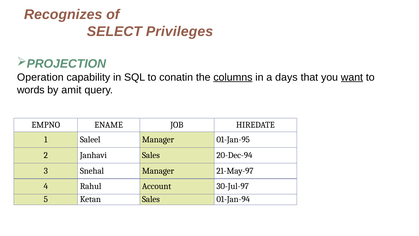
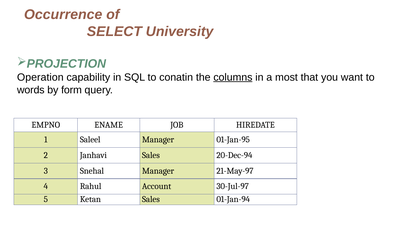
Recognizes: Recognizes -> Occurrence
Privileges: Privileges -> University
days: days -> most
want underline: present -> none
amit: amit -> form
